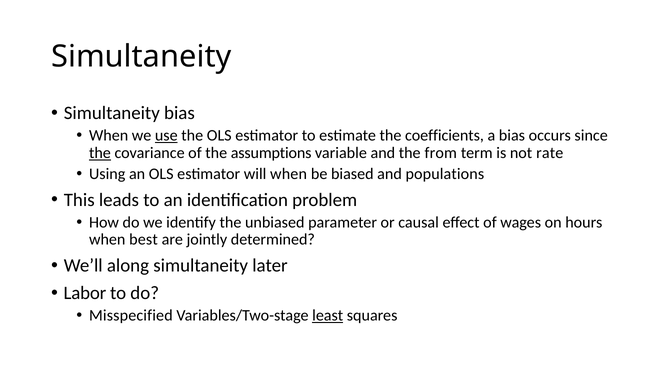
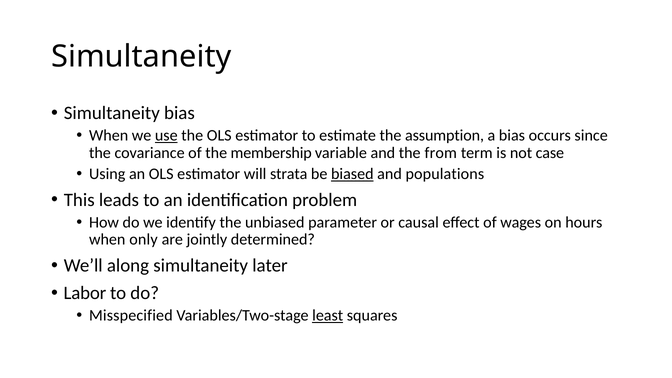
coefficients: coefficients -> assumption
the at (100, 153) underline: present -> none
assumptions: assumptions -> membership
rate: rate -> case
will when: when -> strata
biased underline: none -> present
best: best -> only
